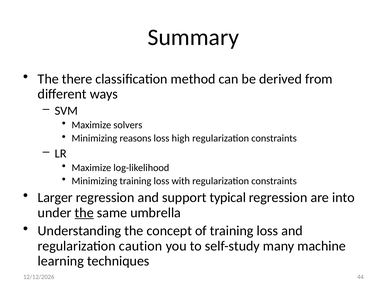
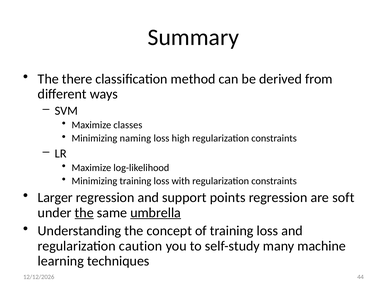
solvers: solvers -> classes
reasons: reasons -> naming
typical: typical -> points
into: into -> soft
umbrella underline: none -> present
